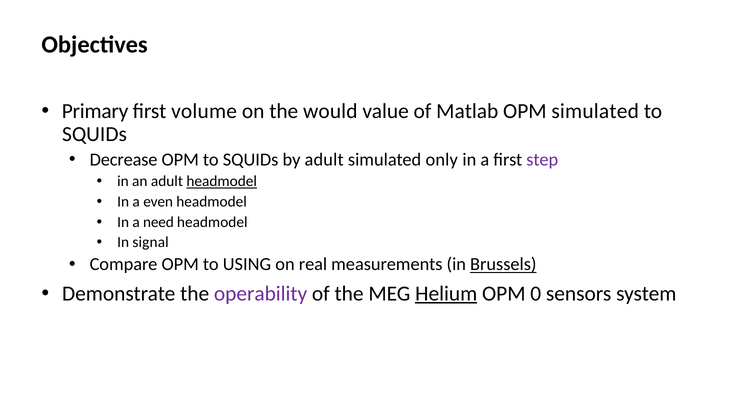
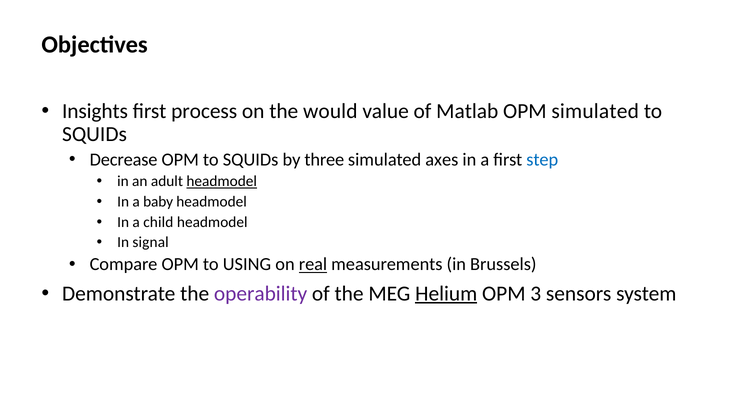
Primary: Primary -> Insights
volume: volume -> process
by adult: adult -> three
only: only -> axes
step colour: purple -> blue
even: even -> baby
need: need -> child
real underline: none -> present
Brussels underline: present -> none
0: 0 -> 3
